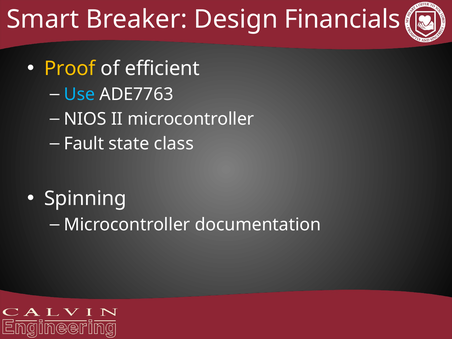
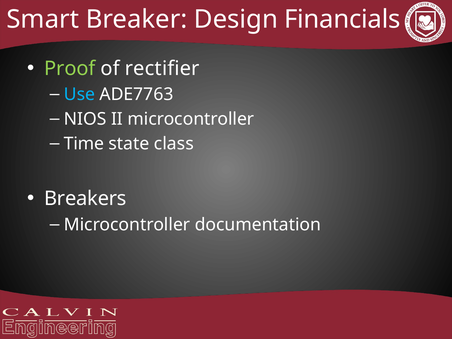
Proof colour: yellow -> light green
efficient: efficient -> rectifier
Fault: Fault -> Time
Spinning: Spinning -> Breakers
